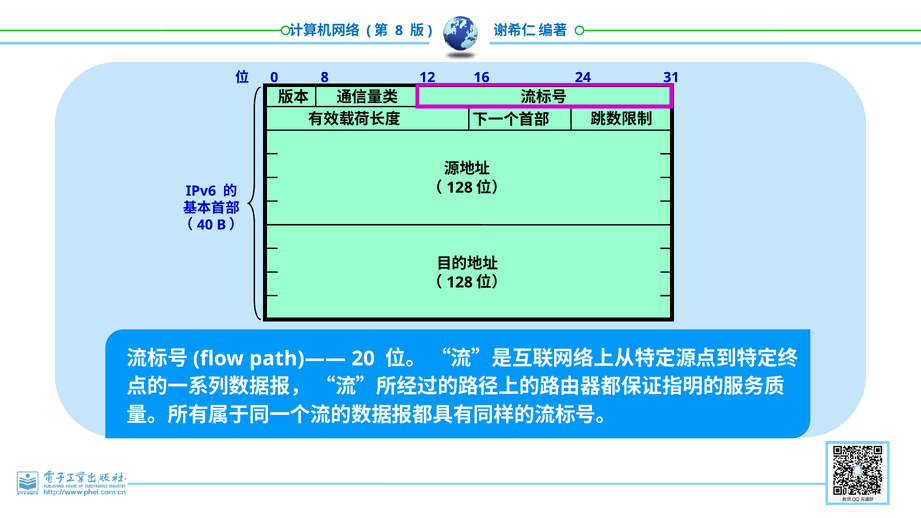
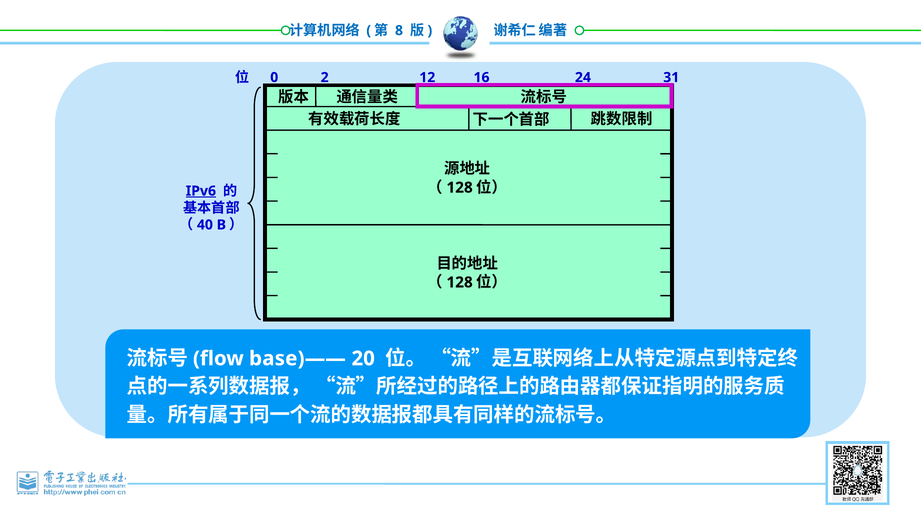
0 8: 8 -> 2
IPv6 underline: none -> present
path)——: path)—— -> base)——
